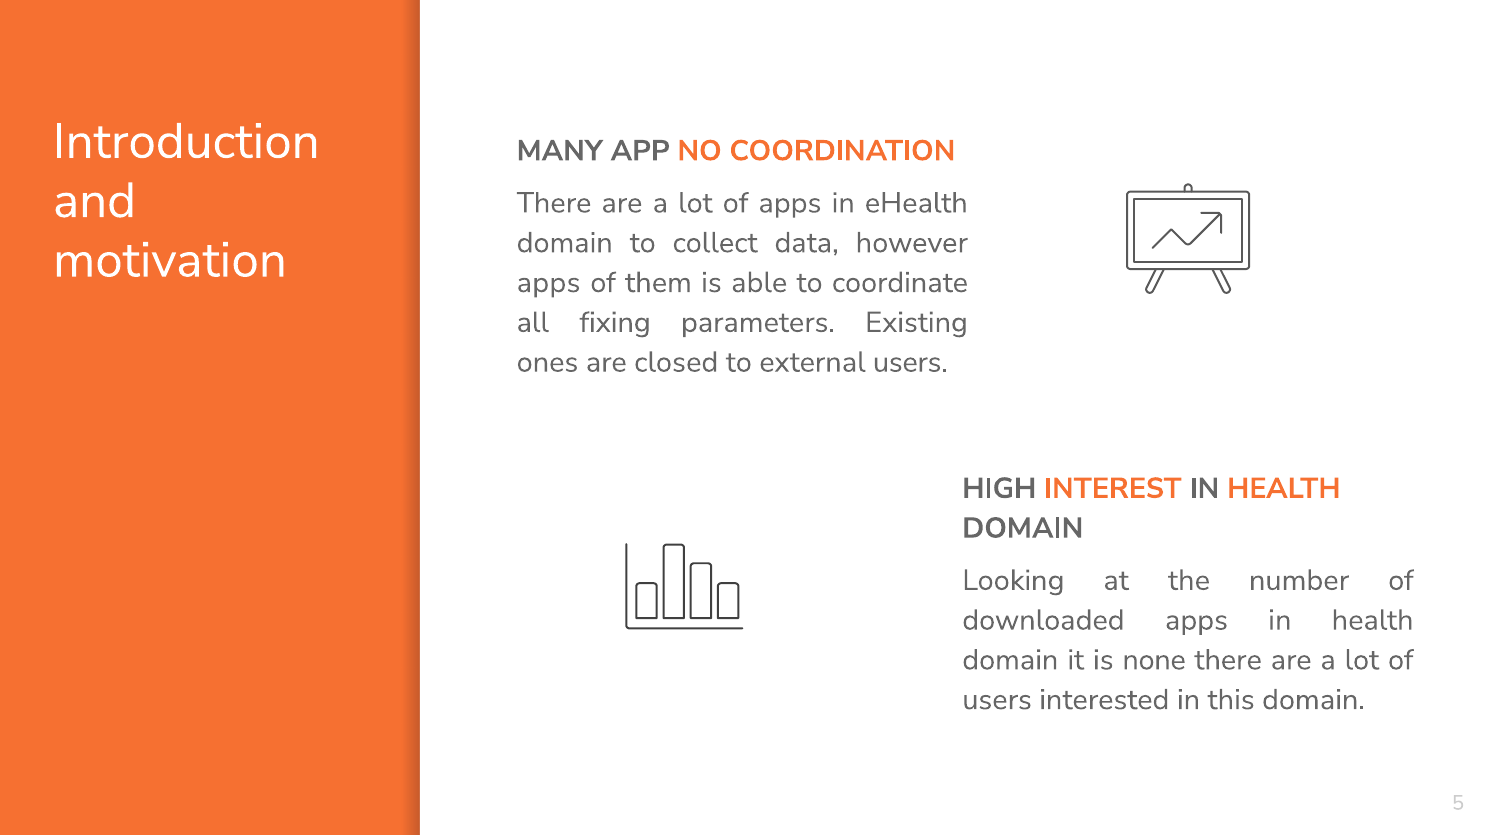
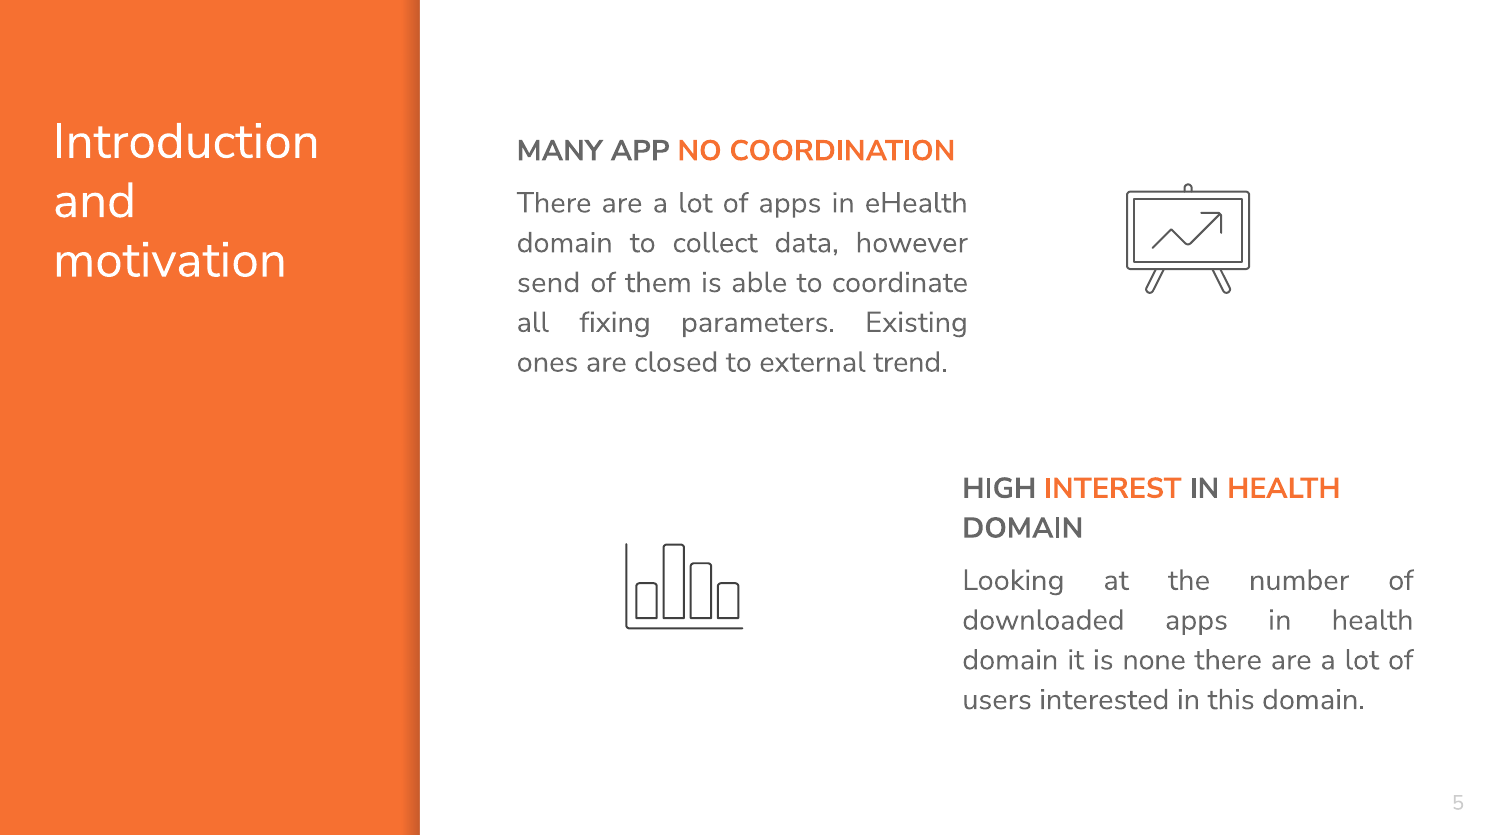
apps at (549, 283): apps -> send
external users: users -> trend
